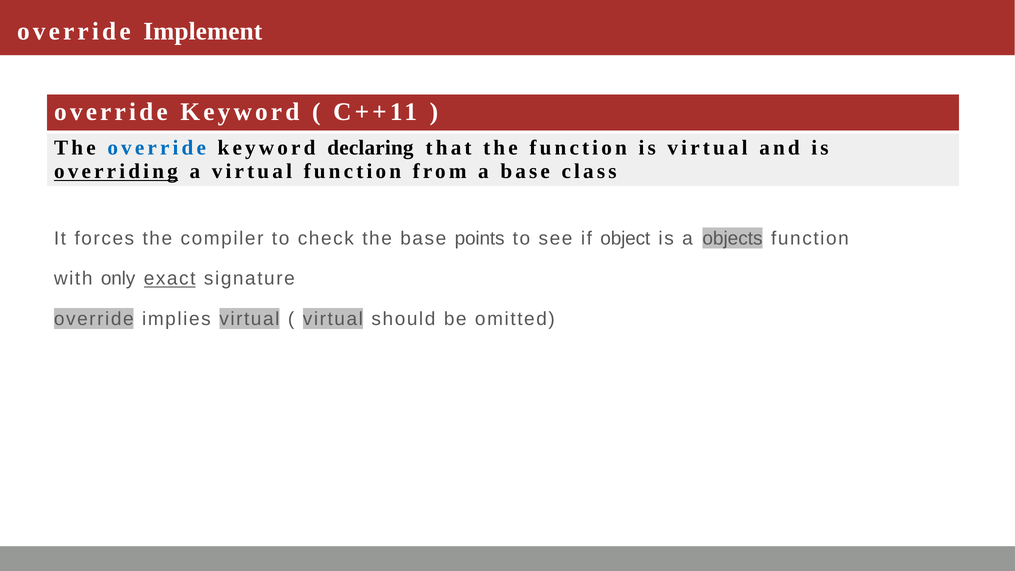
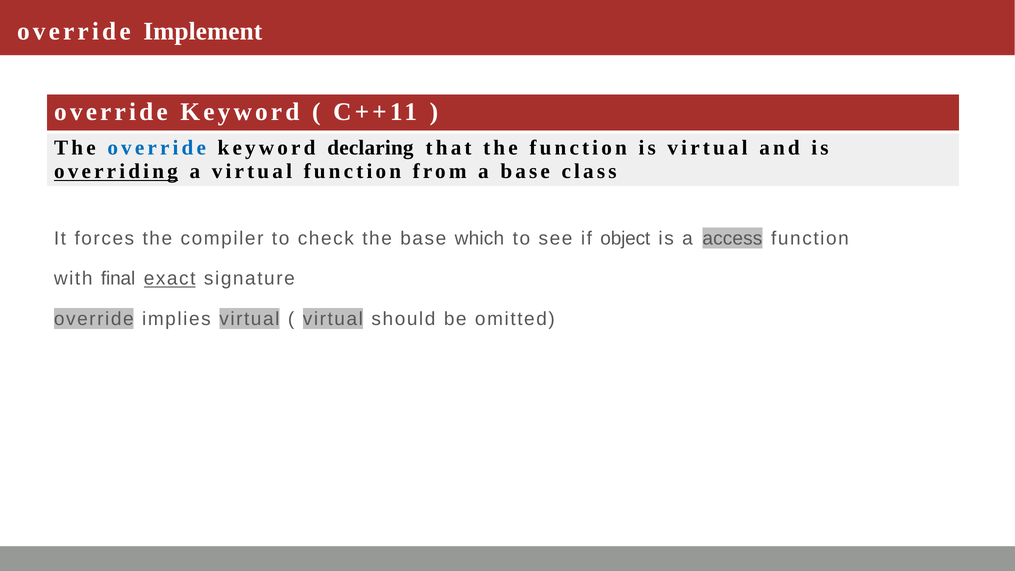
points: points -> which
objects: objects -> access
only: only -> final
